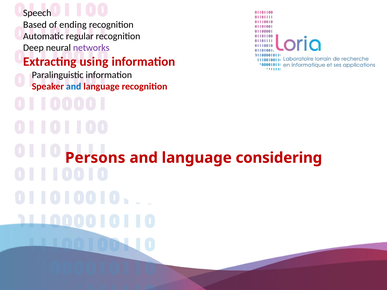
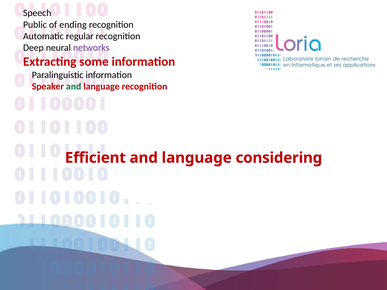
Based: Based -> Public
using: using -> some
and at (74, 87) colour: blue -> green
Persons: Persons -> Efficient
